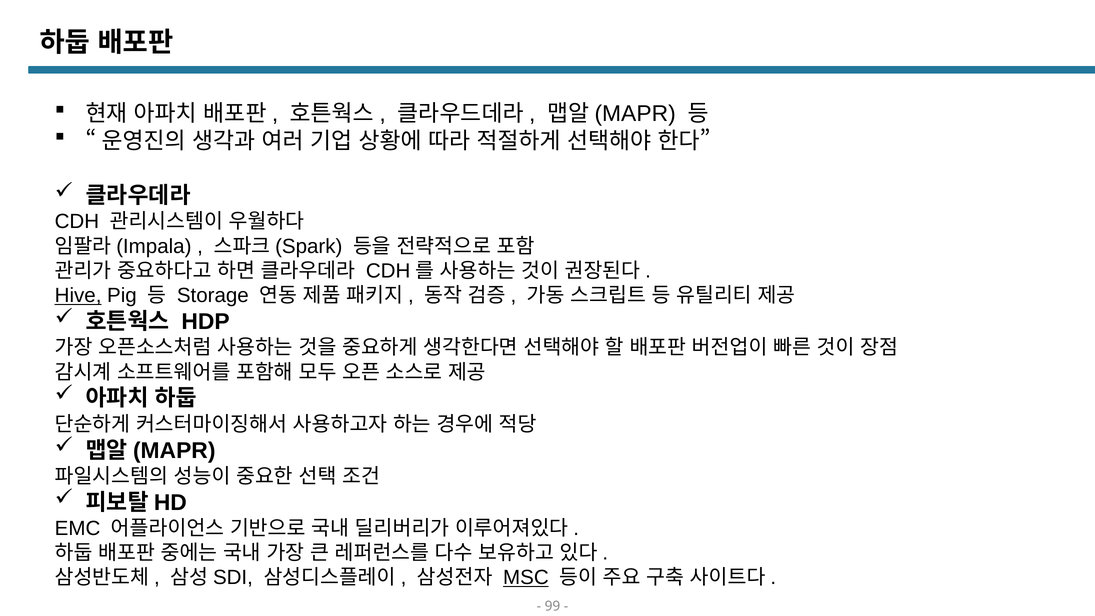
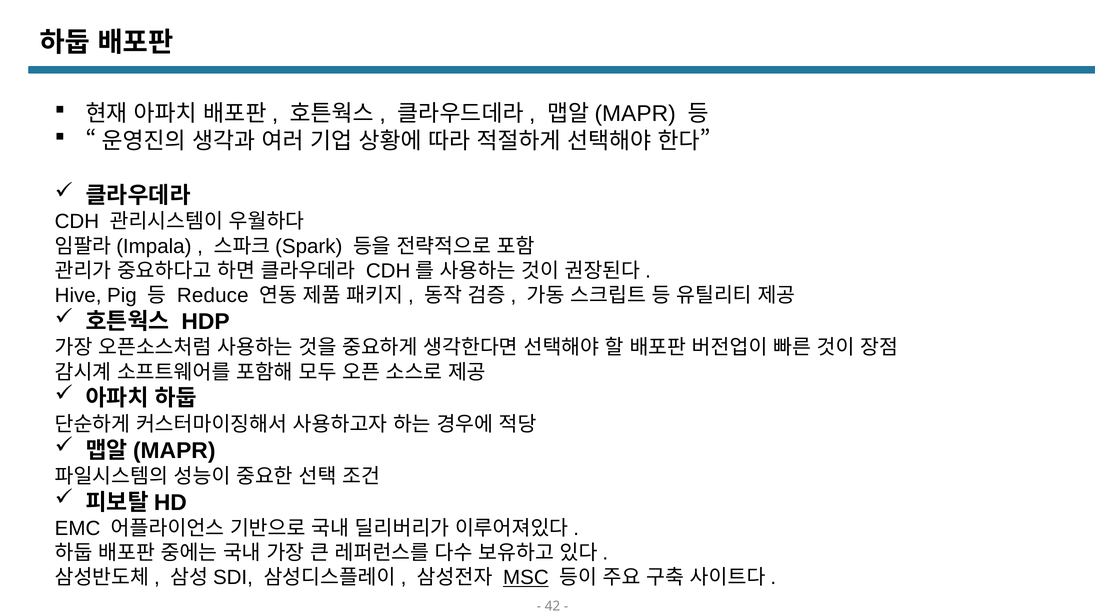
Hive underline: present -> none
Storage: Storage -> Reduce
99: 99 -> 42
